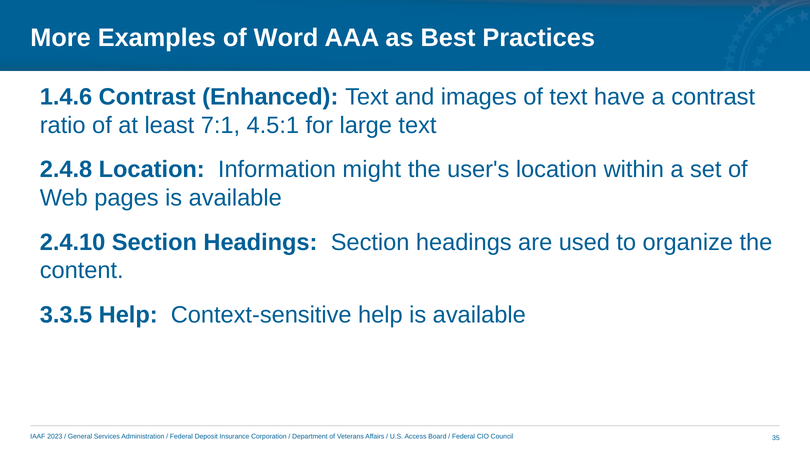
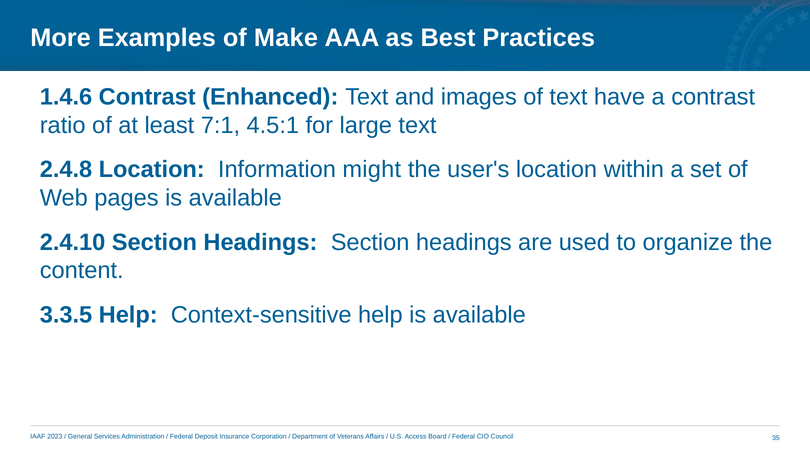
Word: Word -> Make
